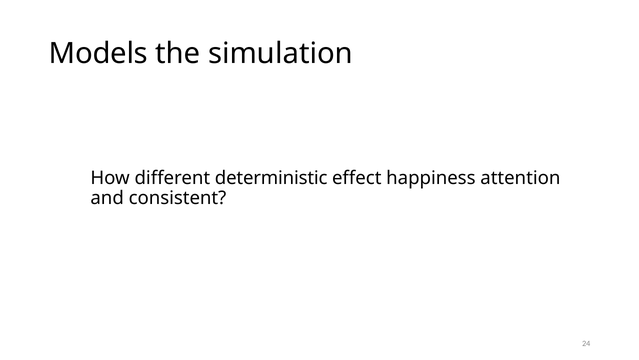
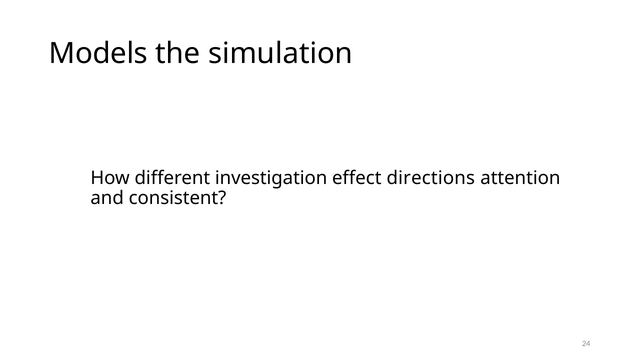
deterministic: deterministic -> investigation
happiness: happiness -> directions
